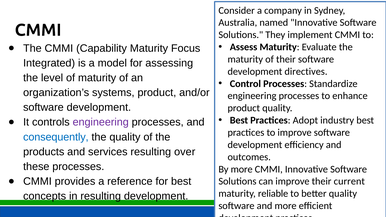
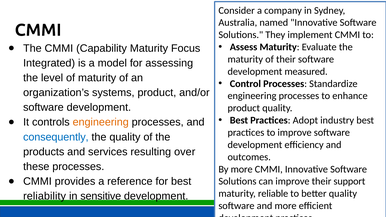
directives: directives -> measured
engineering at (101, 122) colour: purple -> orange
current: current -> support
concepts: concepts -> reliability
in resulting: resulting -> sensitive
